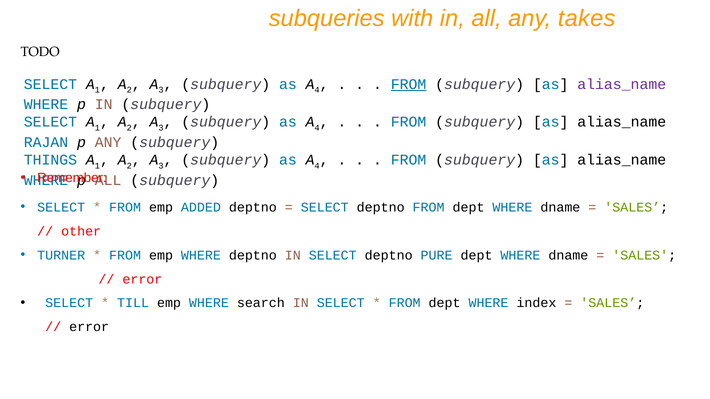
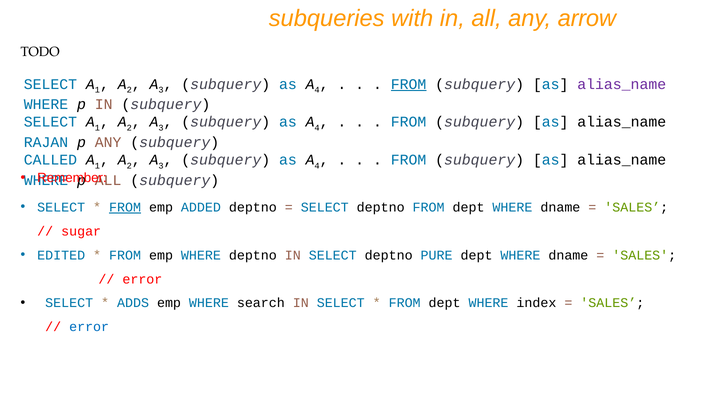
takes: takes -> arrow
THINGS: THINGS -> CALLED
FROM at (125, 208) underline: none -> present
other: other -> sugar
TURNER: TURNER -> EDITED
TILL: TILL -> ADDS
error at (89, 327) colour: black -> blue
